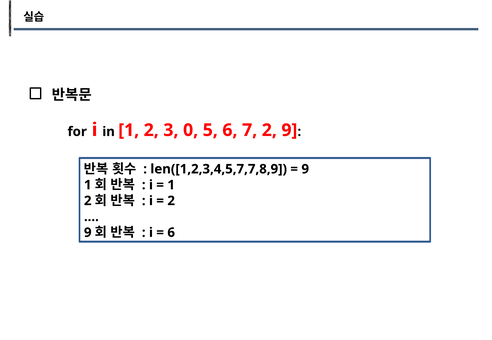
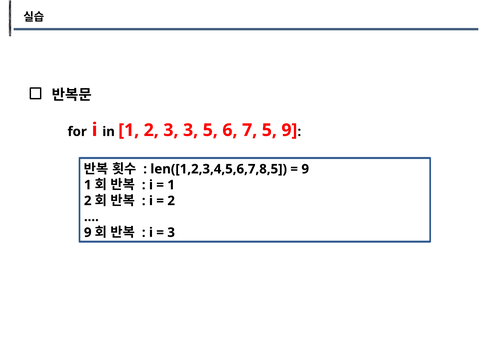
3 0: 0 -> 3
7 2: 2 -> 5
len([1,2,3,4,5,7,7,8,9: len([1,2,3,4,5,7,7,8,9 -> len([1,2,3,4,5,6,7,8,5
6 at (171, 233): 6 -> 3
